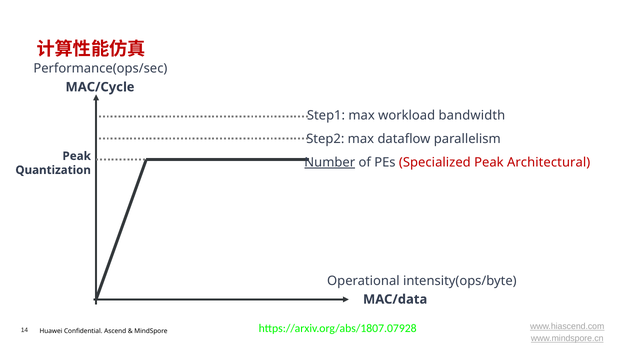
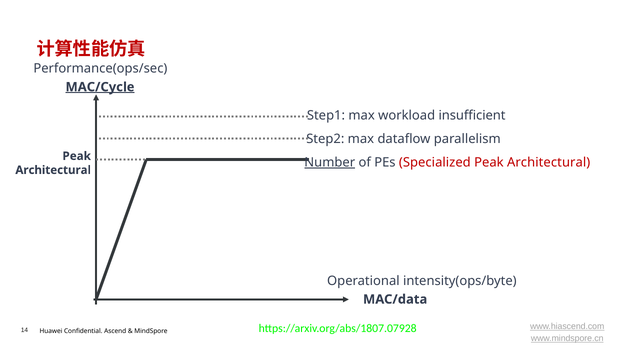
MAC/Cycle underline: none -> present
bandwidth: bandwidth -> insufficient
Quantization at (53, 170): Quantization -> Architectural
